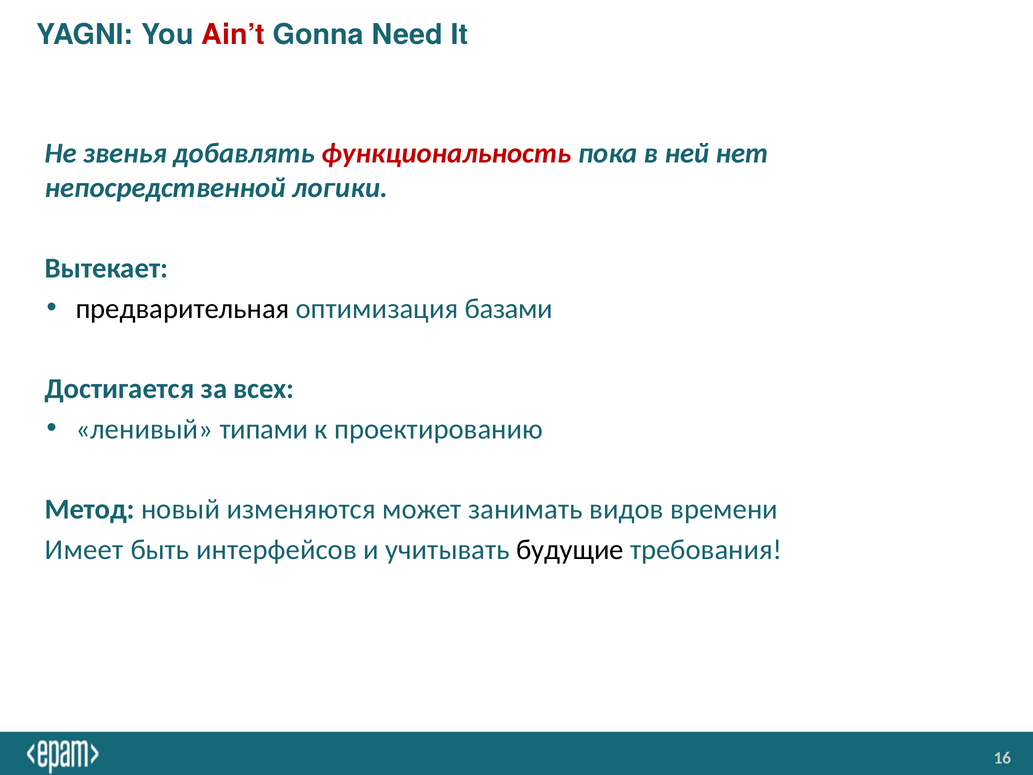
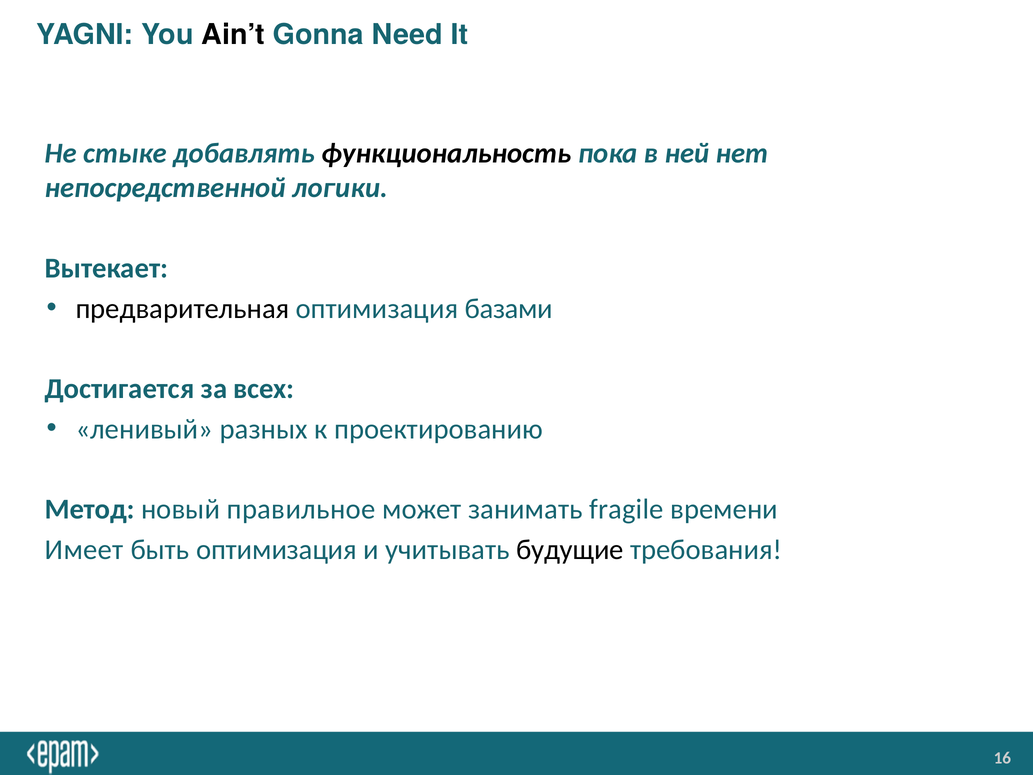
Ain’t colour: red -> black
звенья: звенья -> стыке
функциональность colour: red -> black
типами: типами -> разных
изменяются: изменяются -> правильное
видов: видов -> fragile
быть интерфейсов: интерфейсов -> оптимизация
